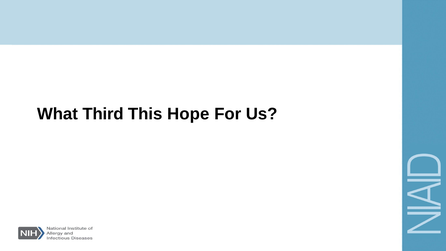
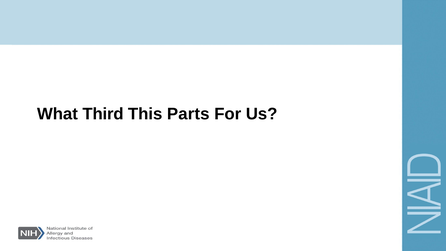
Hope: Hope -> Parts
